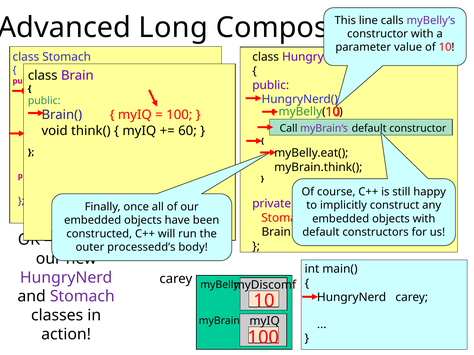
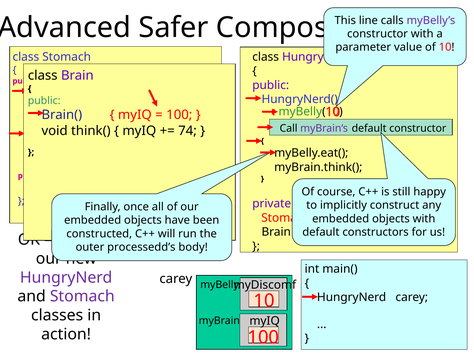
Long: Long -> Safer
60: 60 -> 74
